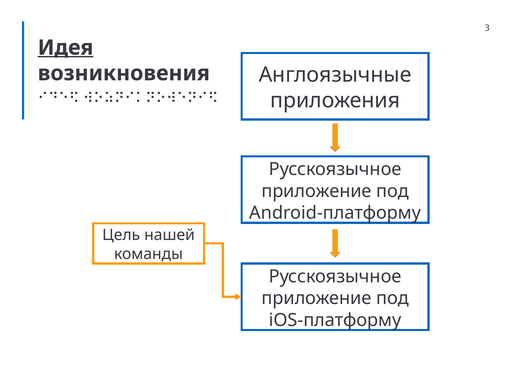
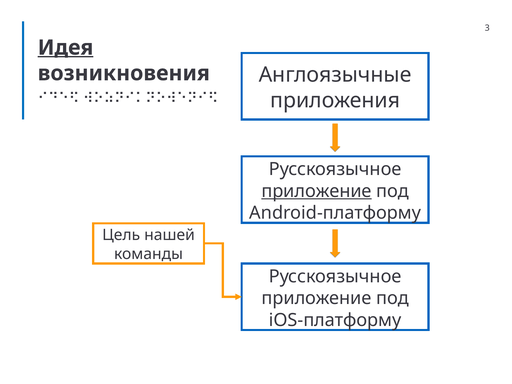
приложение at (317, 191) underline: none -> present
